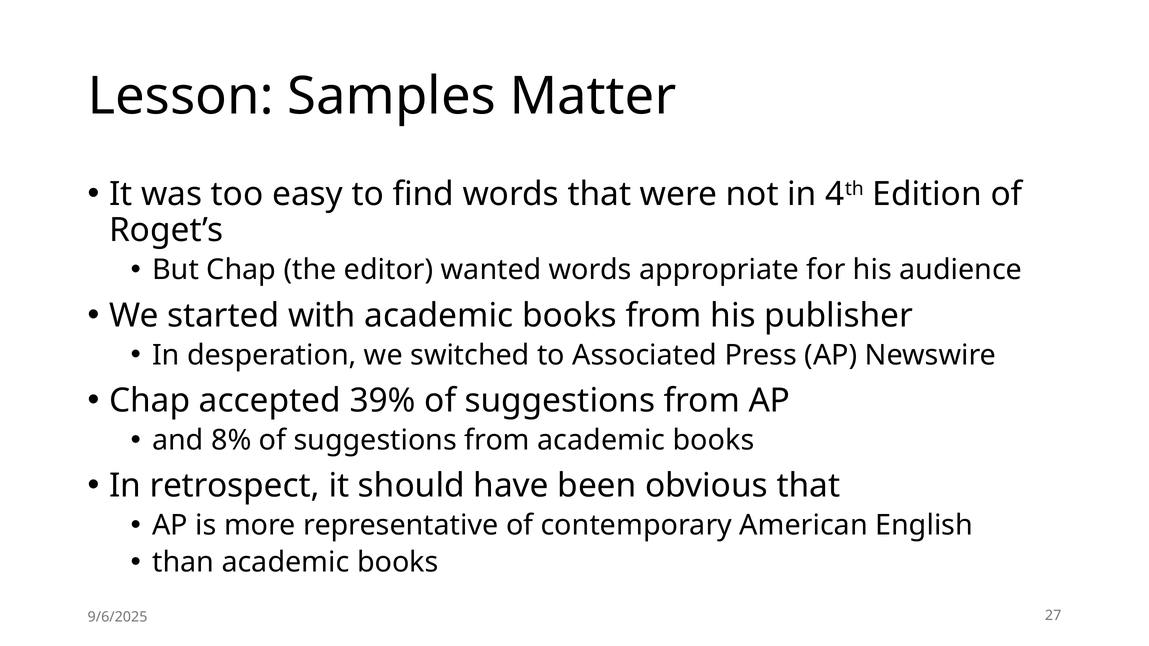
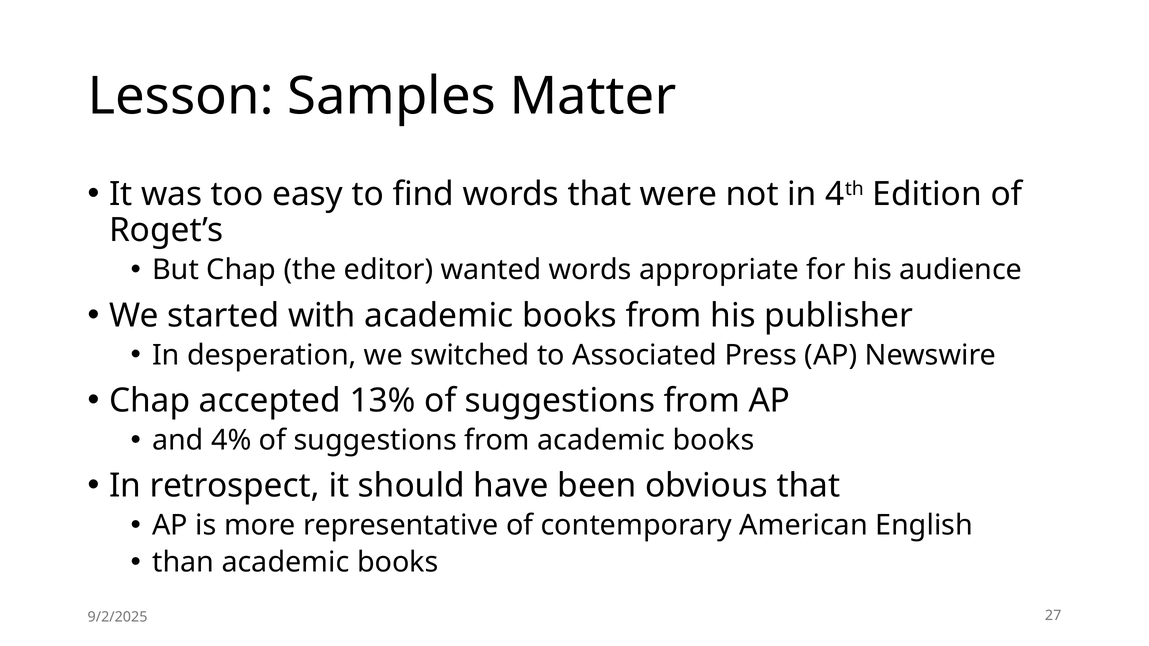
39%: 39% -> 13%
8%: 8% -> 4%
9/6/2025: 9/6/2025 -> 9/2/2025
